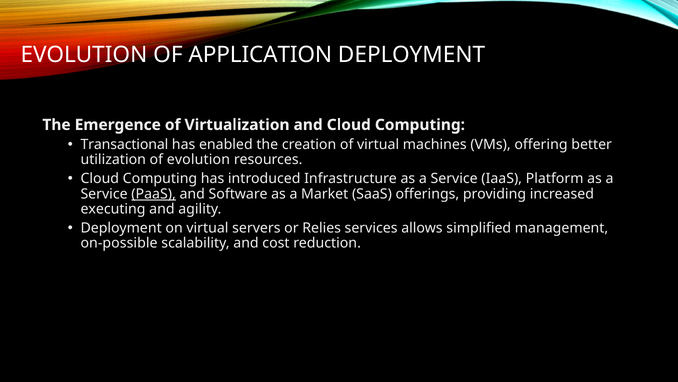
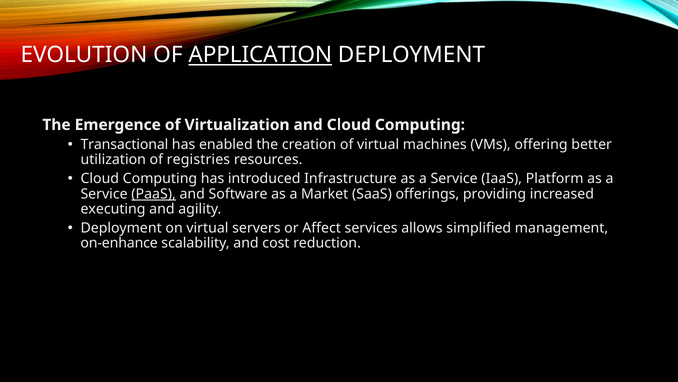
APPLICATION underline: none -> present
of evolution: evolution -> registries
Relies: Relies -> Affect
on-possible: on-possible -> on-enhance
